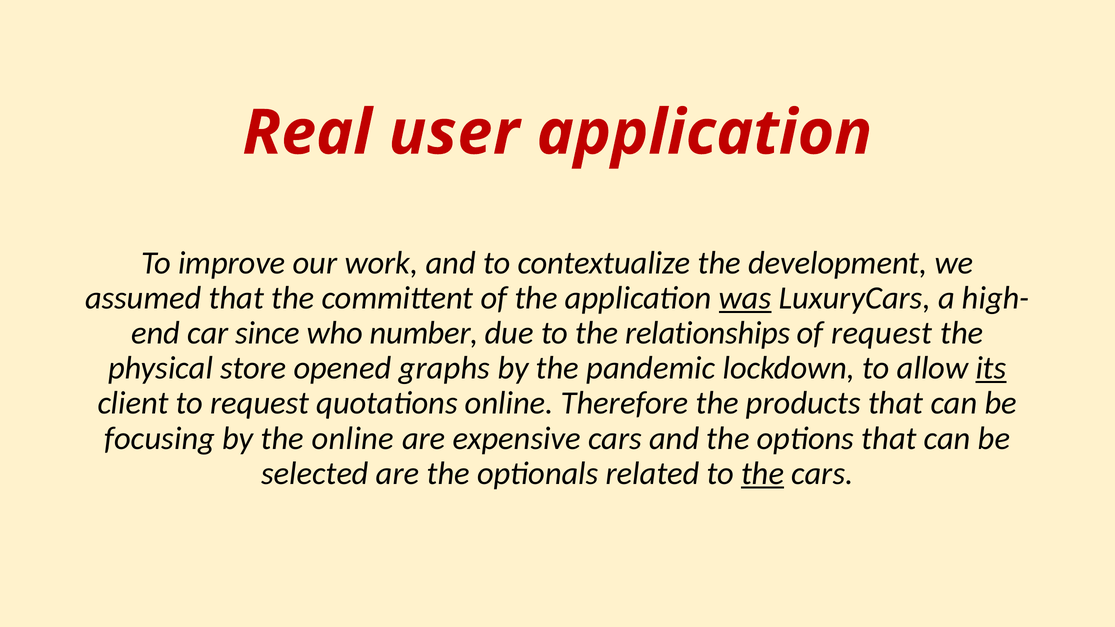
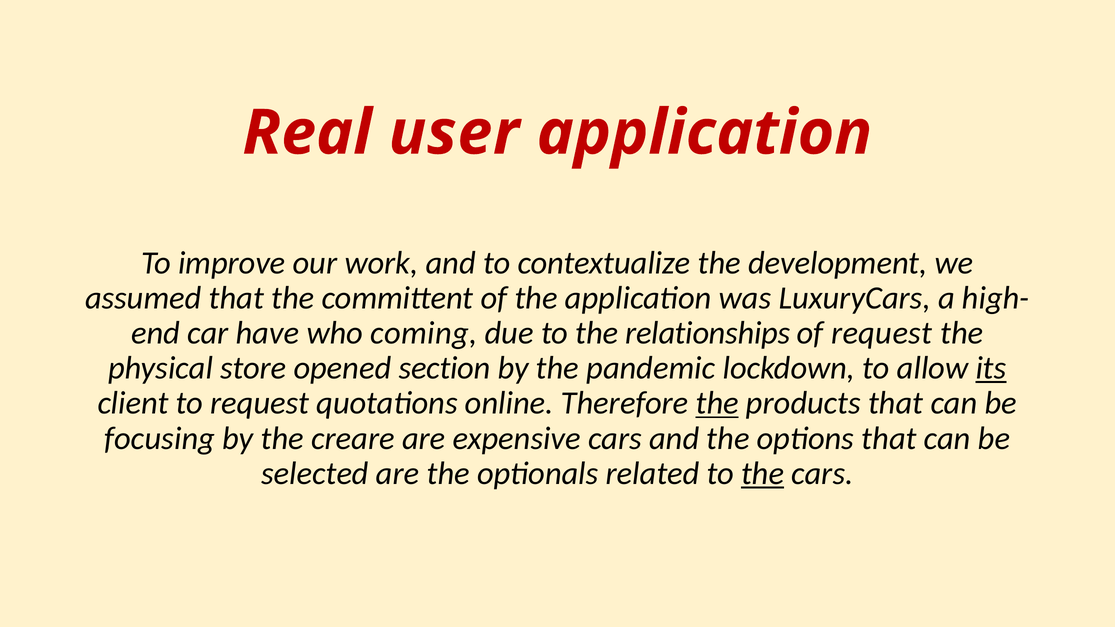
was underline: present -> none
since: since -> have
number: number -> coming
graphs: graphs -> section
the at (717, 403) underline: none -> present
the online: online -> creare
